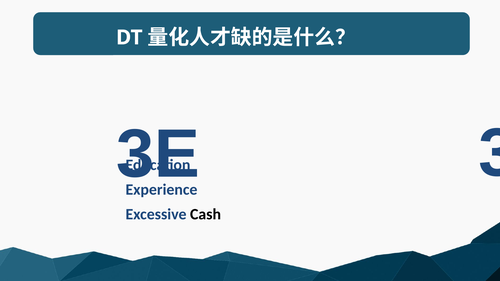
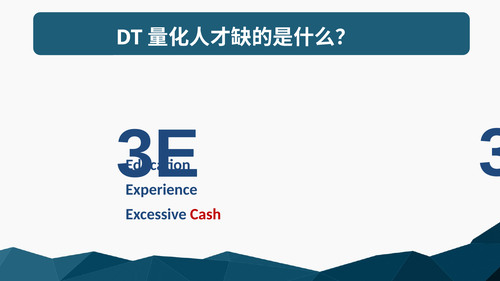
Cash colour: black -> red
